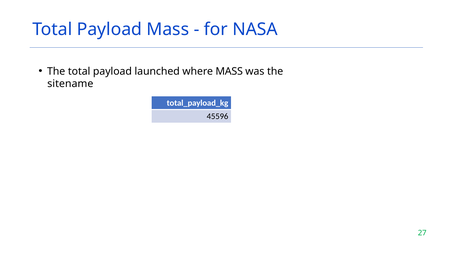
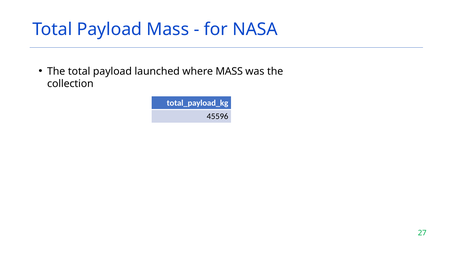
sitename: sitename -> collection
